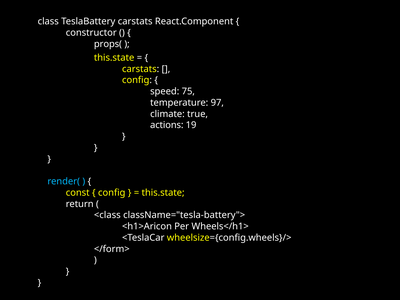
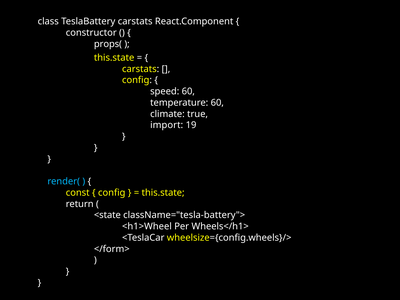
speed 75: 75 -> 60
temperature 97: 97 -> 60
actions: actions -> import
<class: <class -> <state
<h1>Aricon: <h1>Aricon -> <h1>Wheel
